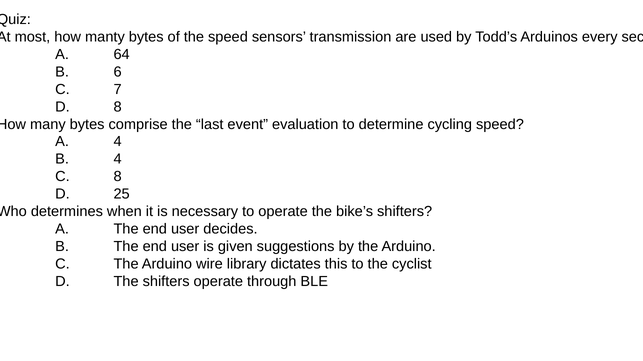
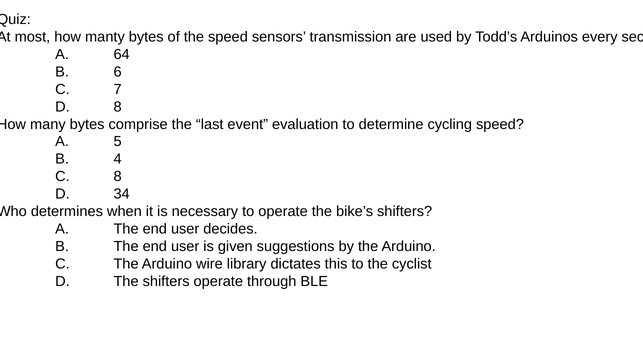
A 4: 4 -> 5
25: 25 -> 34
